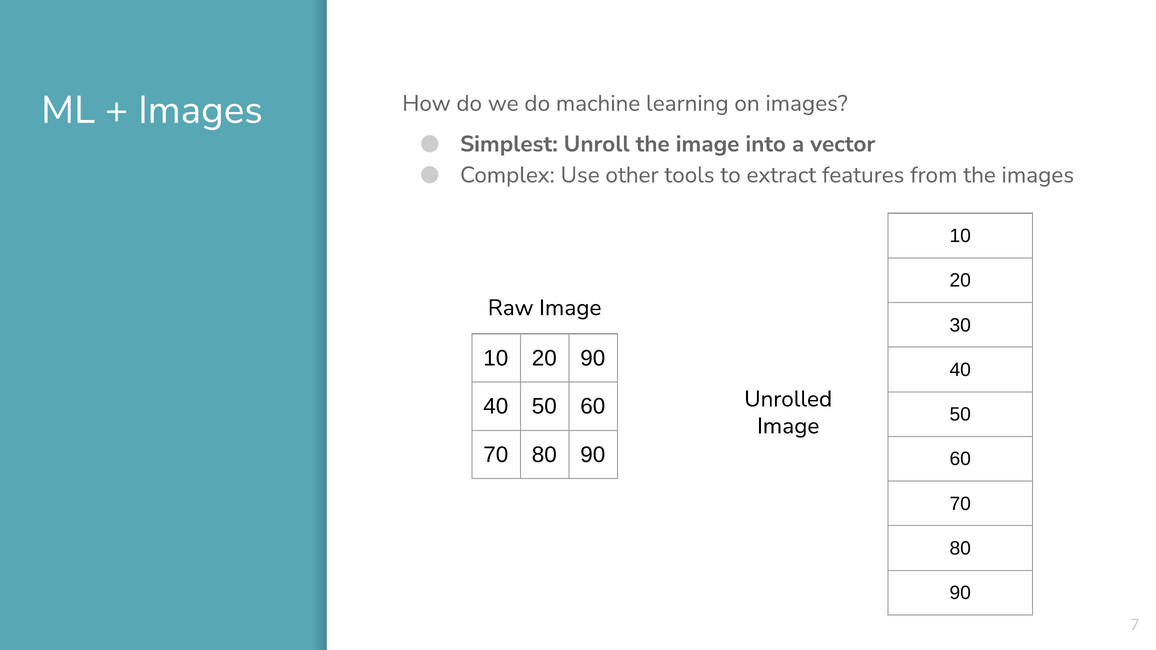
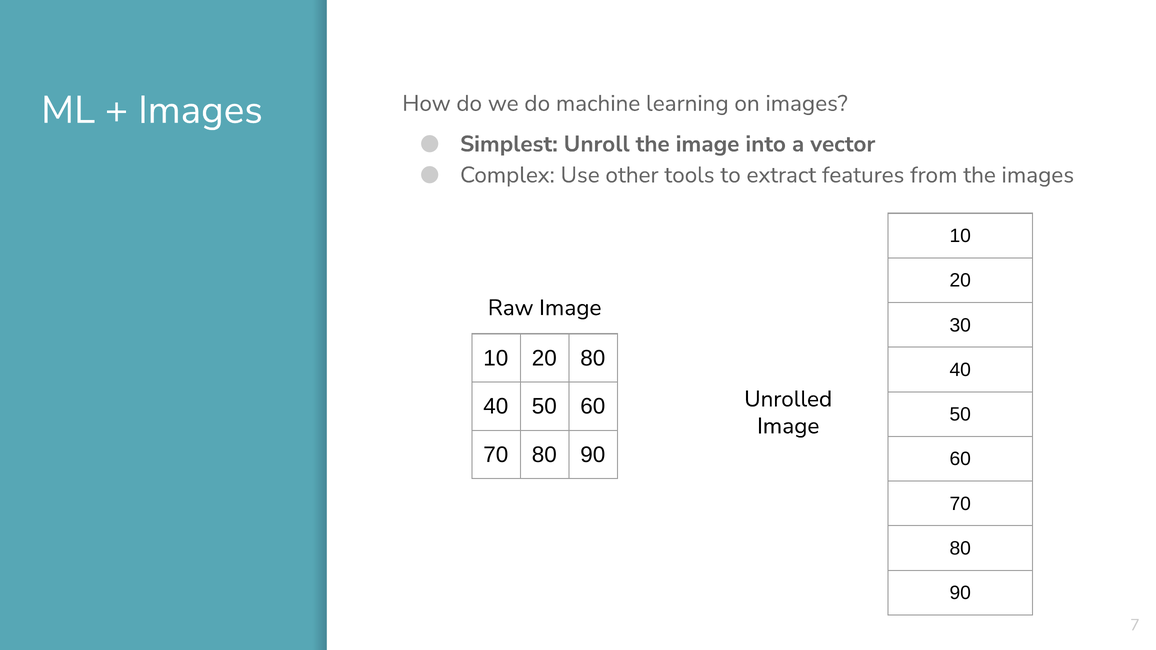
20 90: 90 -> 80
